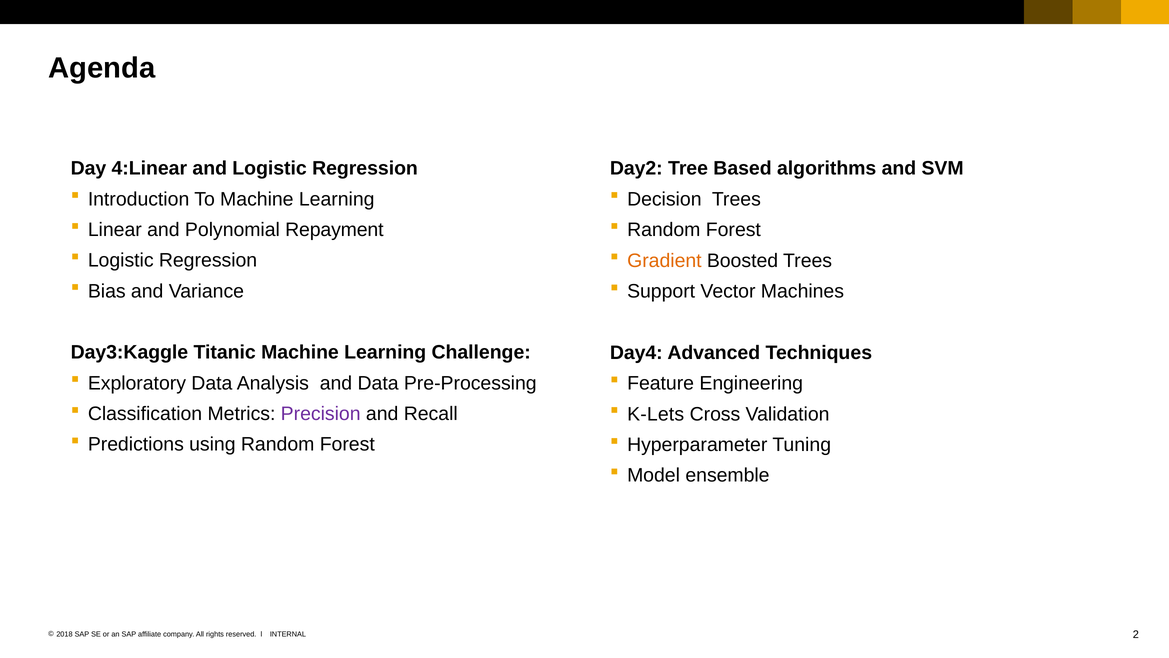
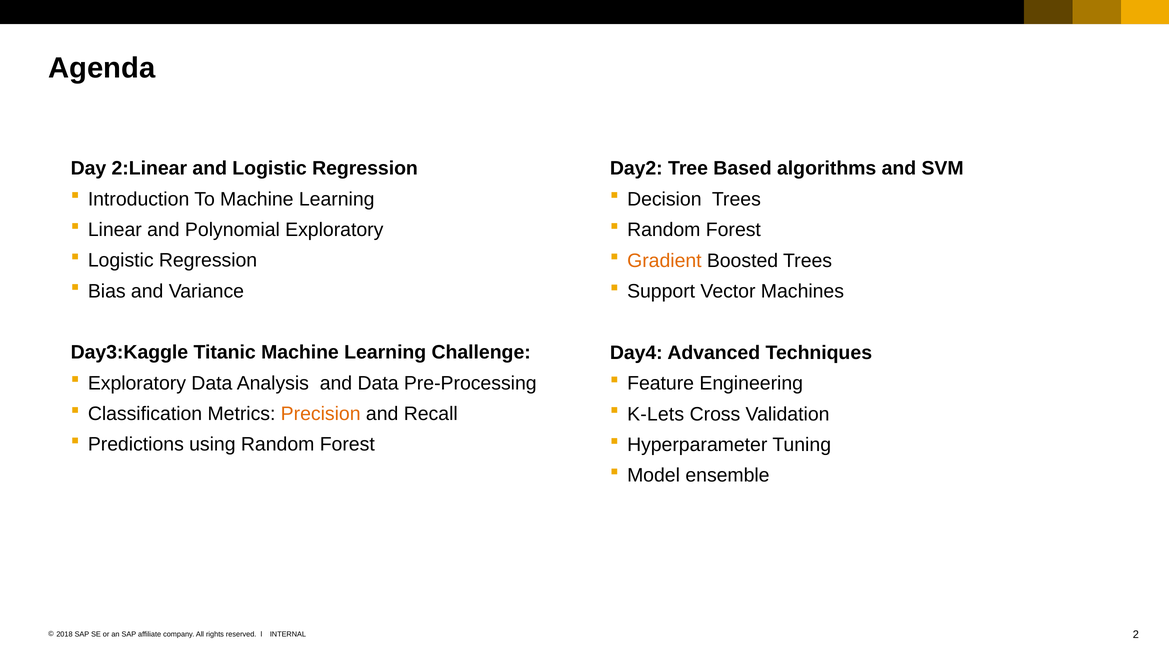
4:Linear: 4:Linear -> 2:Linear
Polynomial Repayment: Repayment -> Exploratory
Precision colour: purple -> orange
